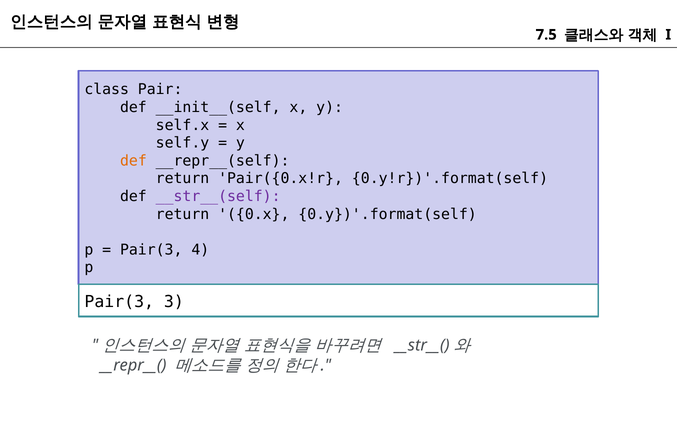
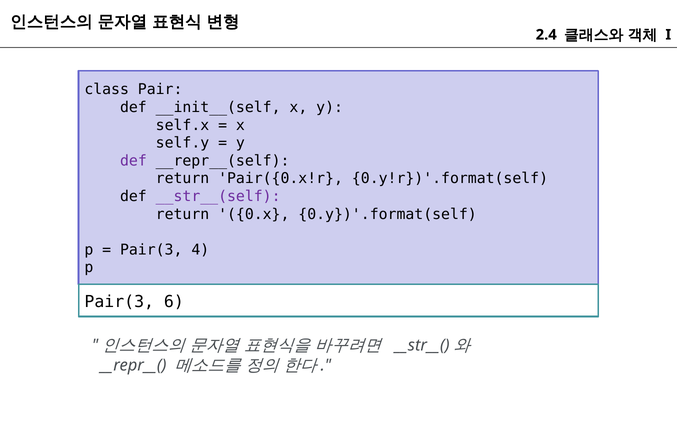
7.5: 7.5 -> 2.4
def at (133, 161) colour: orange -> purple
3: 3 -> 6
